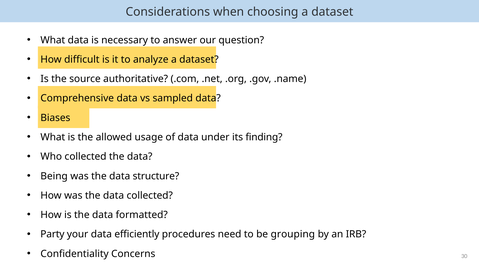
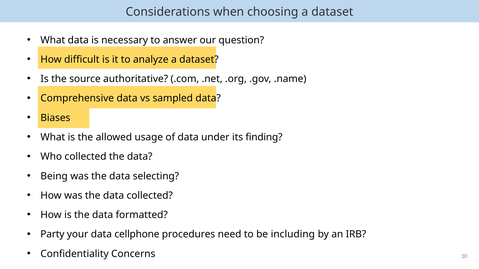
structure: structure -> selecting
efficiently: efficiently -> cellphone
grouping: grouping -> including
